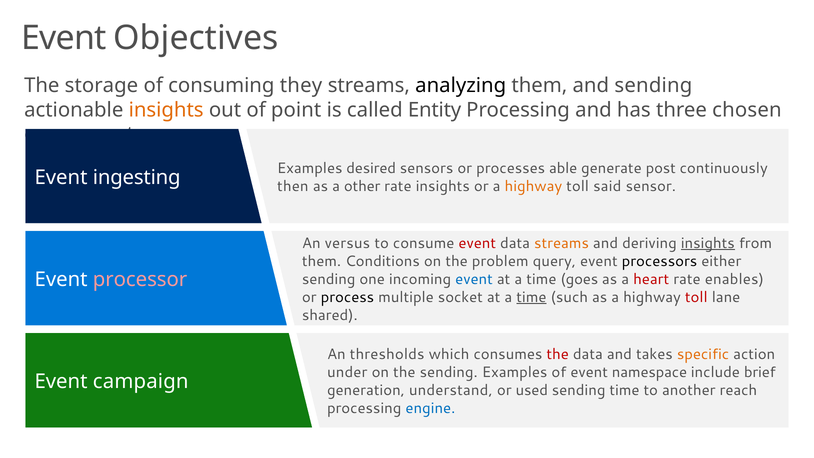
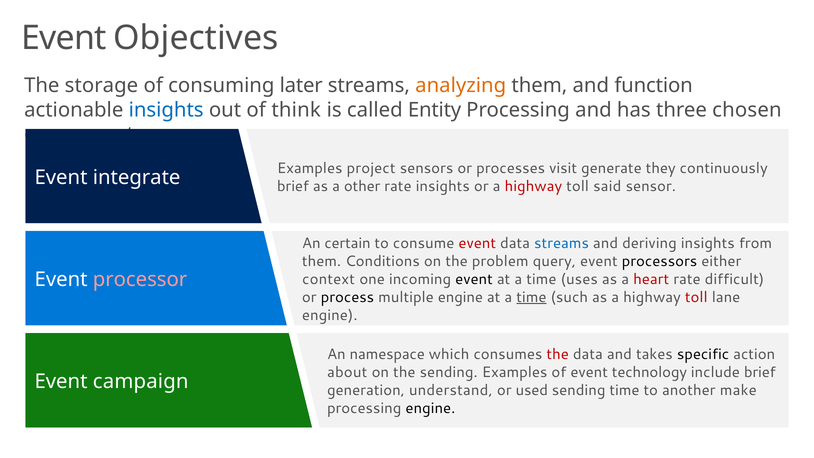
they: they -> later
analyzing colour: black -> orange
and sending: sending -> function
insights at (166, 110) colour: orange -> blue
point: point -> think
desired: desired -> project
able: able -> visit
post: post -> they
ingesting: ingesting -> integrate
then at (293, 186): then -> brief
highway at (533, 186) colour: orange -> red
versus: versus -> certain
streams at (562, 243) colour: orange -> blue
insights at (708, 243) underline: present -> none
sending at (329, 279): sending -> context
event at (474, 279) colour: blue -> black
goes: goes -> uses
enables: enables -> difficult
multiple socket: socket -> engine
shared at (330, 315): shared -> engine
thresholds: thresholds -> namespace
specific colour: orange -> black
under: under -> about
namespace: namespace -> technology
reach: reach -> make
engine at (430, 408) colour: blue -> black
